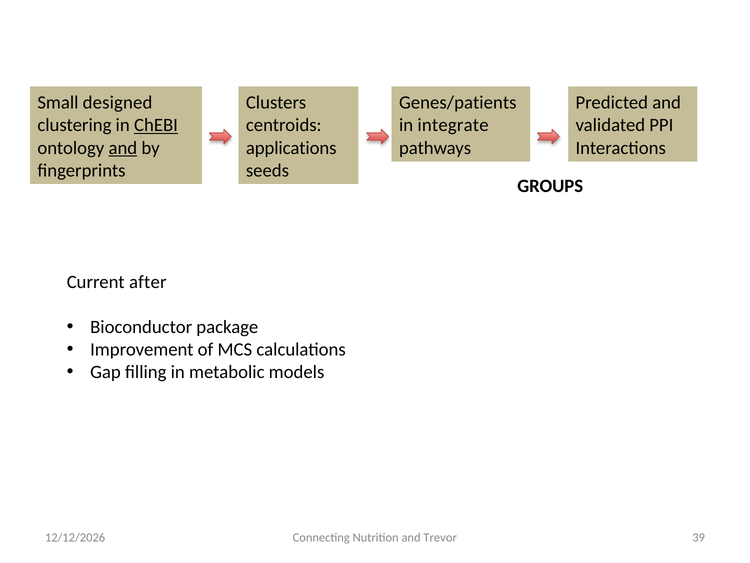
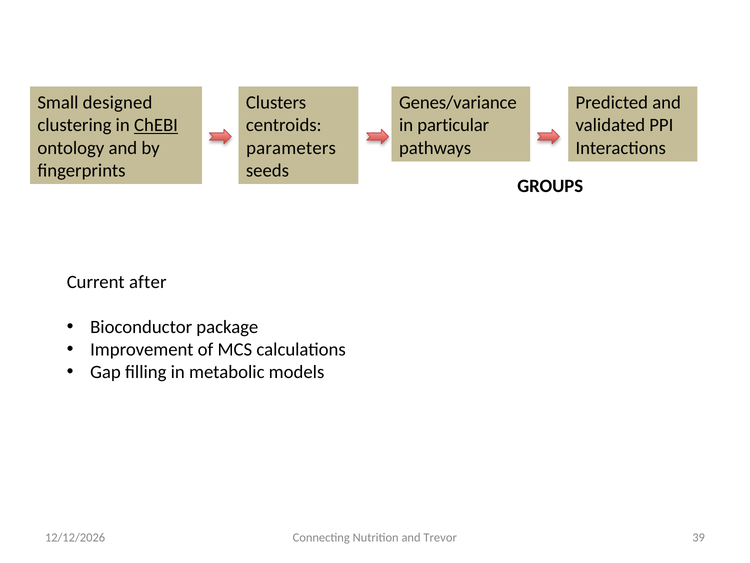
Genes/patients: Genes/patients -> Genes/variance
integrate: integrate -> particular
and at (123, 148) underline: present -> none
applications: applications -> parameters
